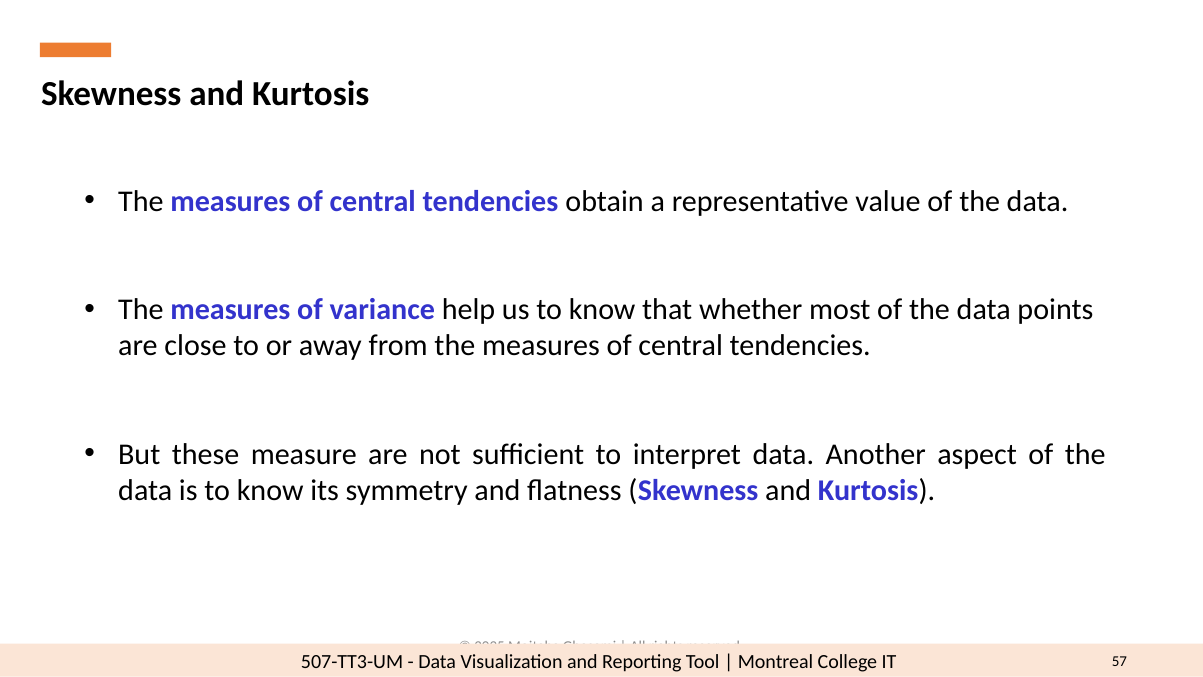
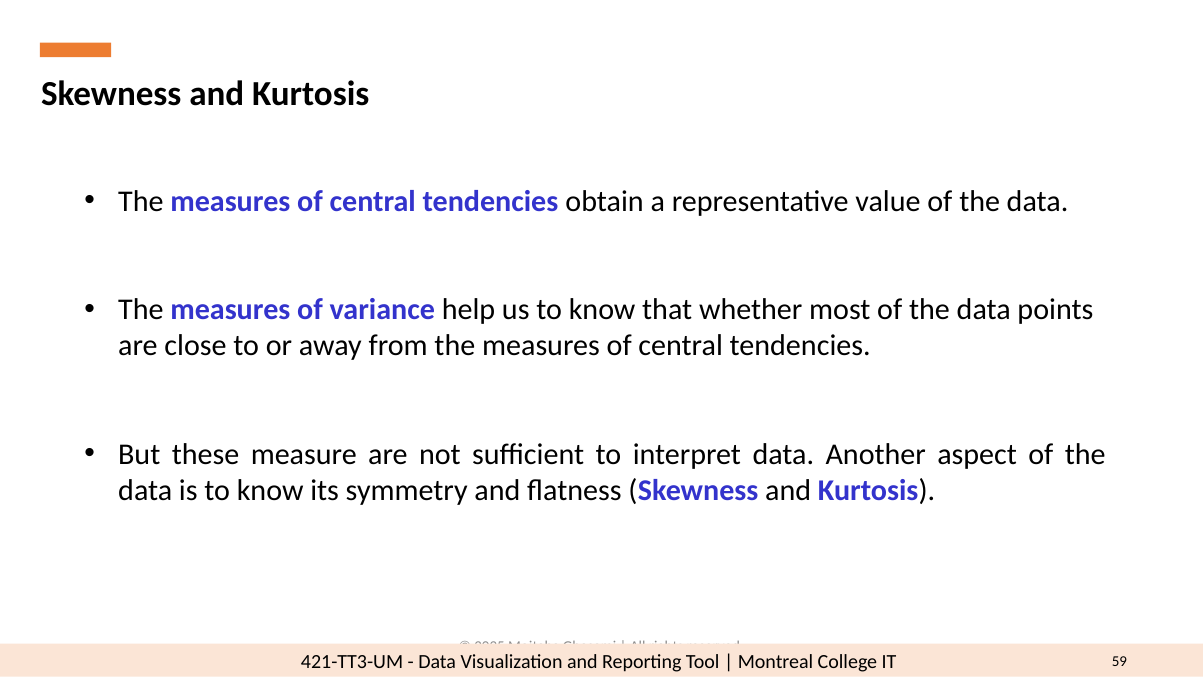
507-TT3-UM: 507-TT3-UM -> 421-TT3-UM
57: 57 -> 59
